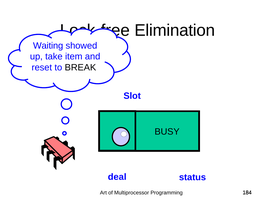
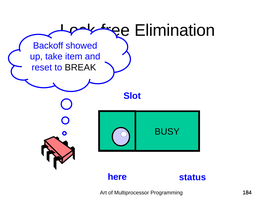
Waiting: Waiting -> Backoff
deal: deal -> here
